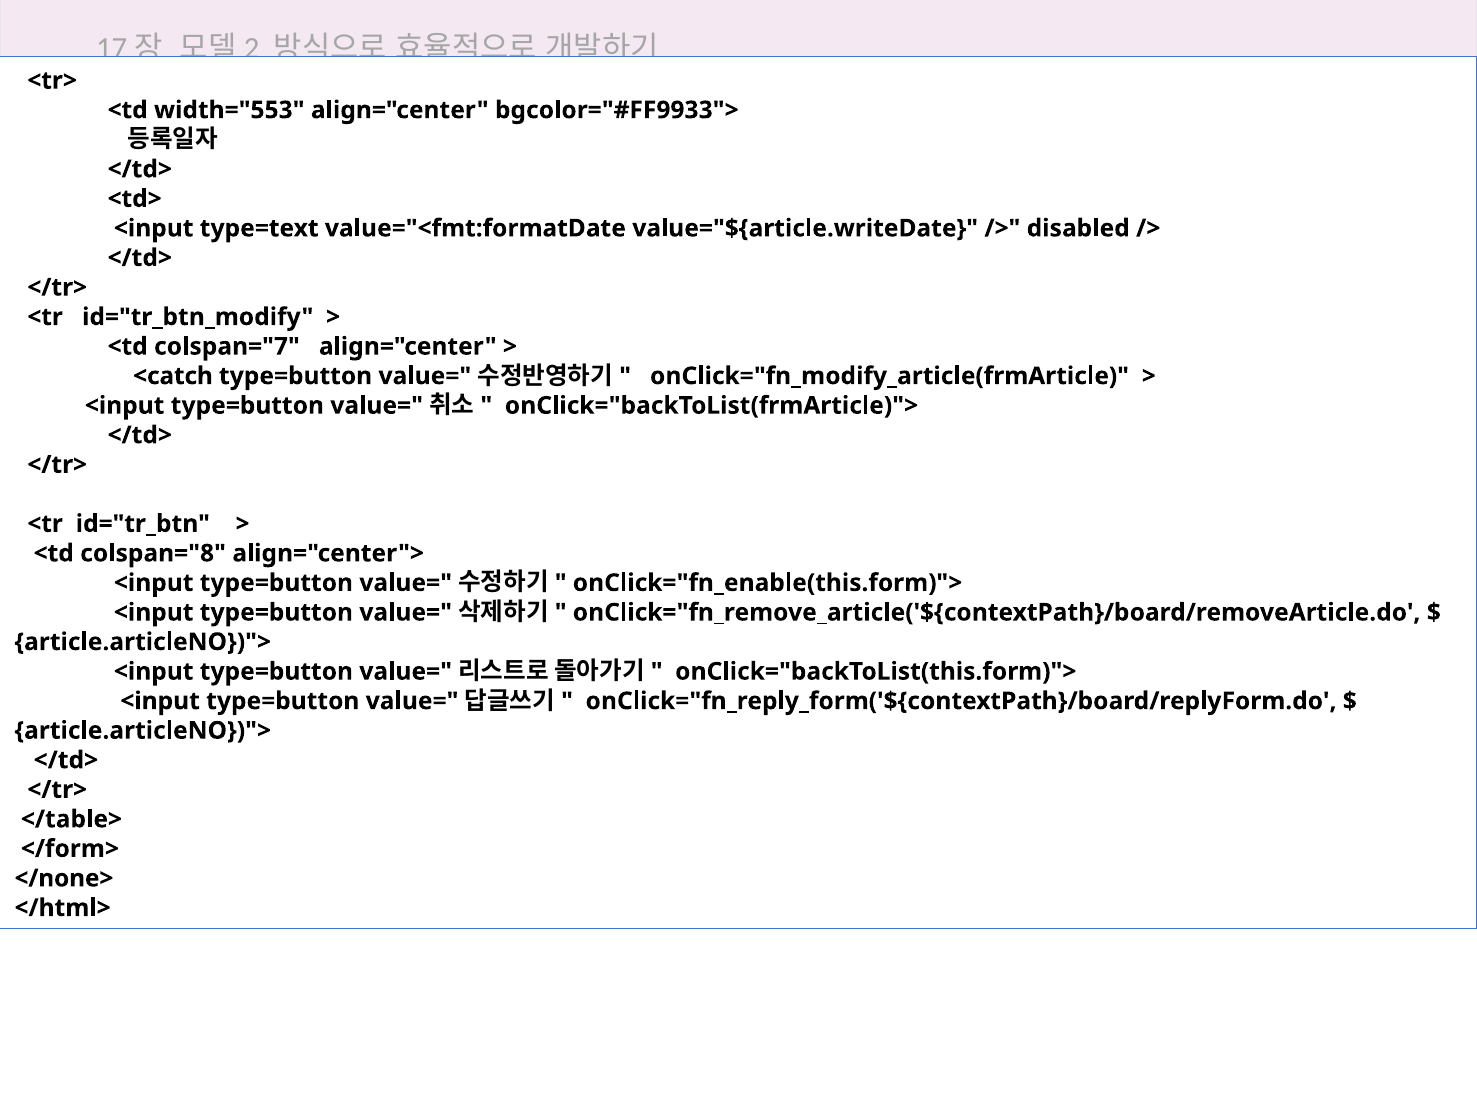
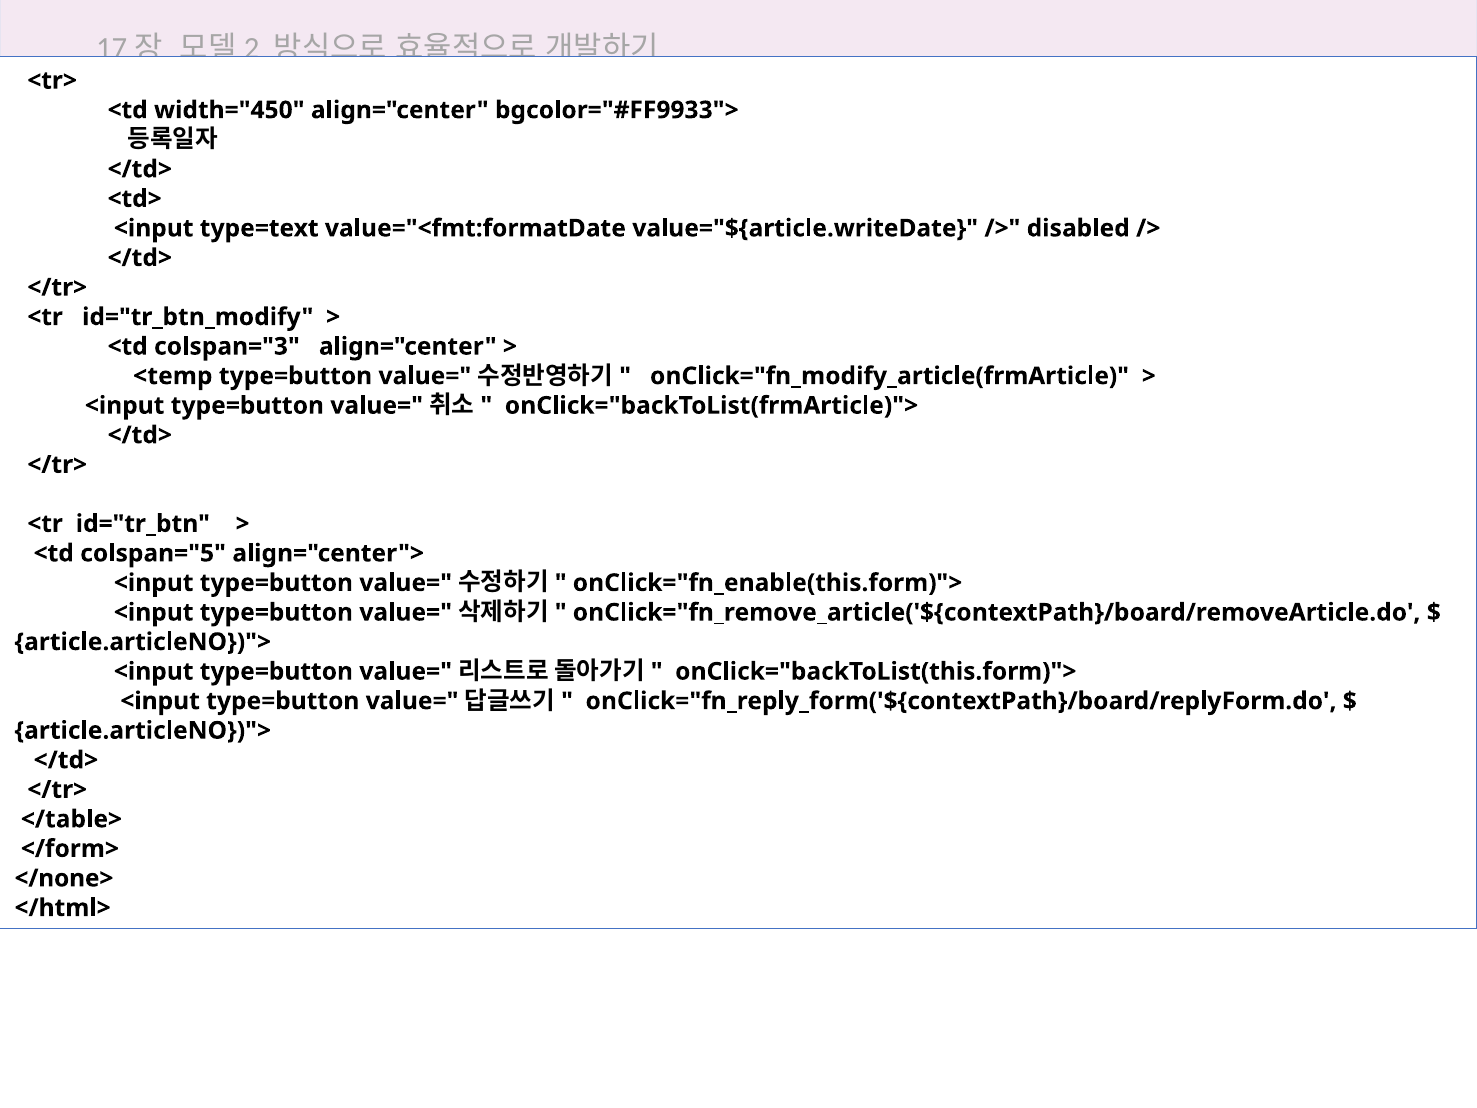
width="553: width="553 -> width="450
colspan="7: colspan="7 -> colspan="3
<catch: <catch -> <temp
colspan="8: colspan="8 -> colspan="5
